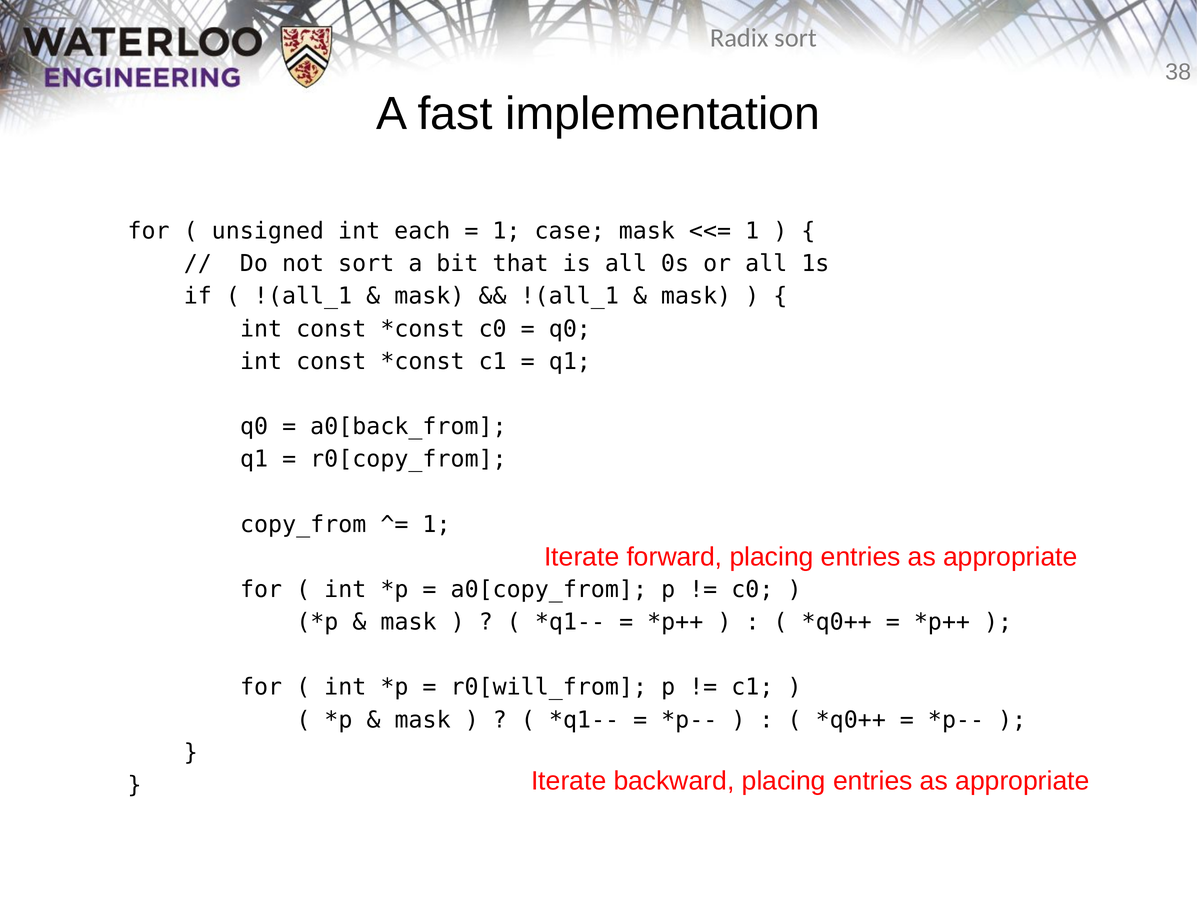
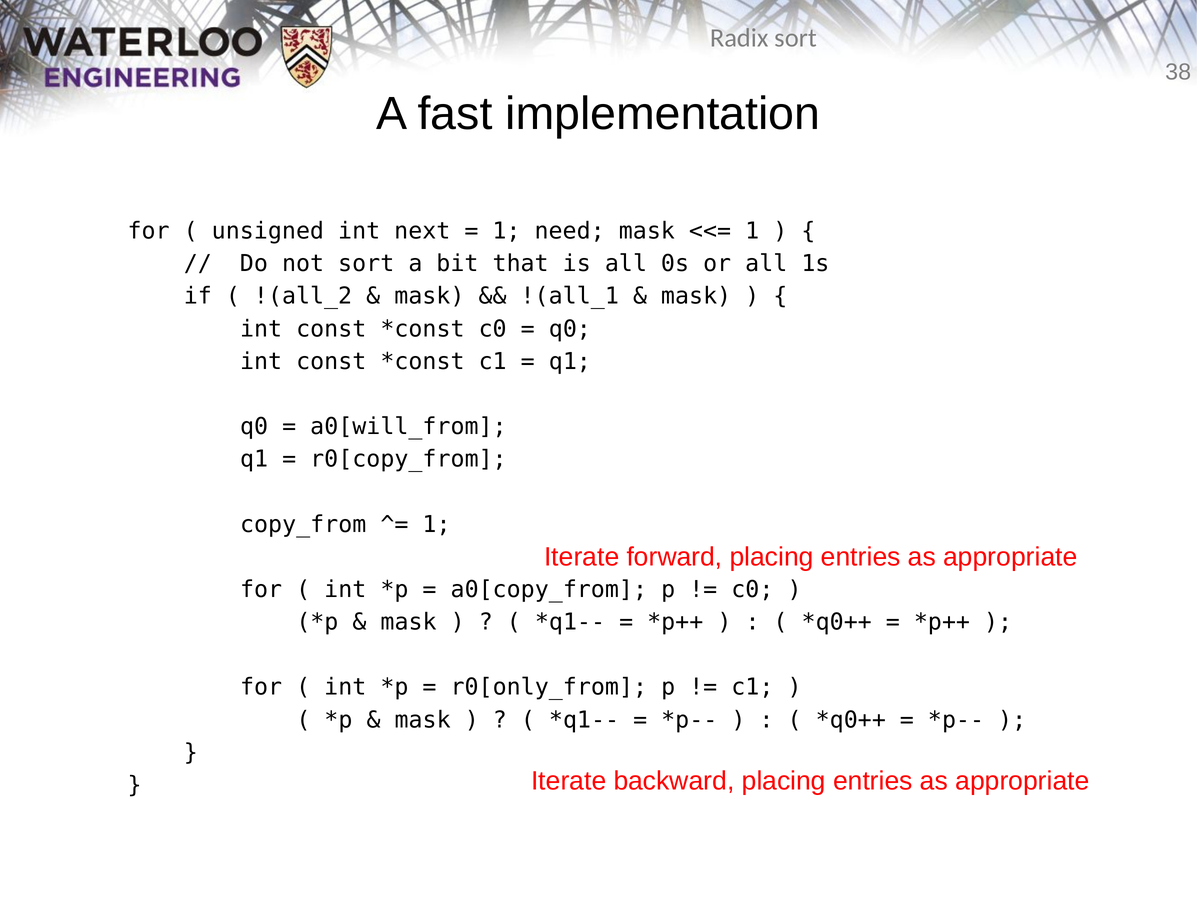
each: each -> next
case: case -> need
!(all_1 at (303, 297): !(all_1 -> !(all_2
a0[back_from: a0[back_from -> a0[will_from
r0[will_from: r0[will_from -> r0[only_from
